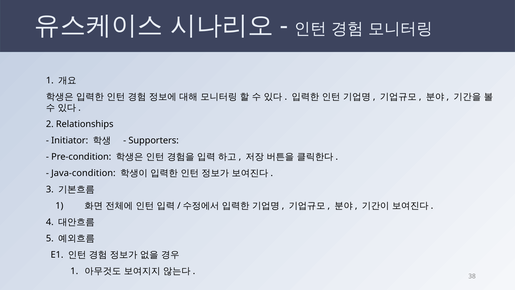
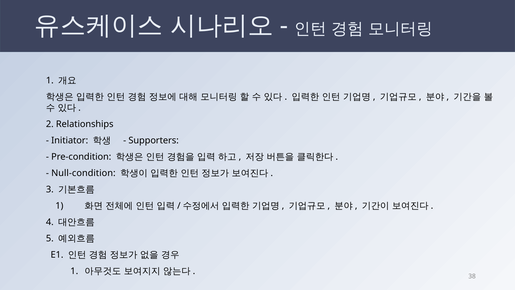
Java-condition: Java-condition -> Null-condition
